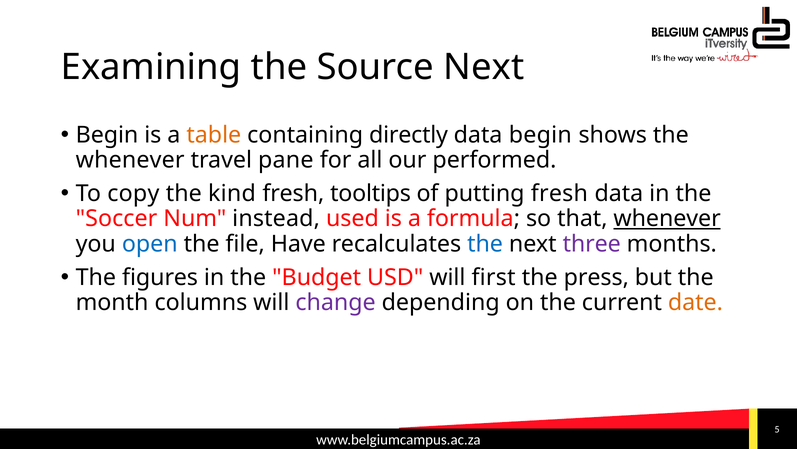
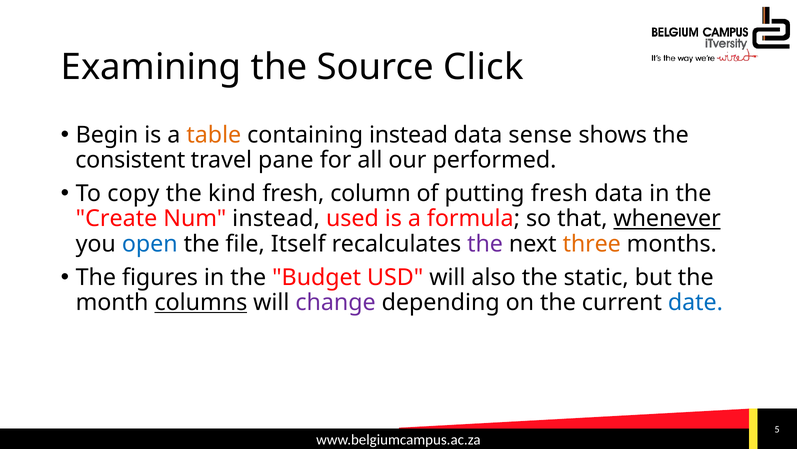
Source Next: Next -> Click
containing directly: directly -> instead
data begin: begin -> sense
whenever at (130, 160): whenever -> consistent
tooltips: tooltips -> column
Soccer: Soccer -> Create
Have: Have -> Itself
the at (485, 243) colour: blue -> purple
three colour: purple -> orange
first: first -> also
press: press -> static
columns underline: none -> present
date colour: orange -> blue
